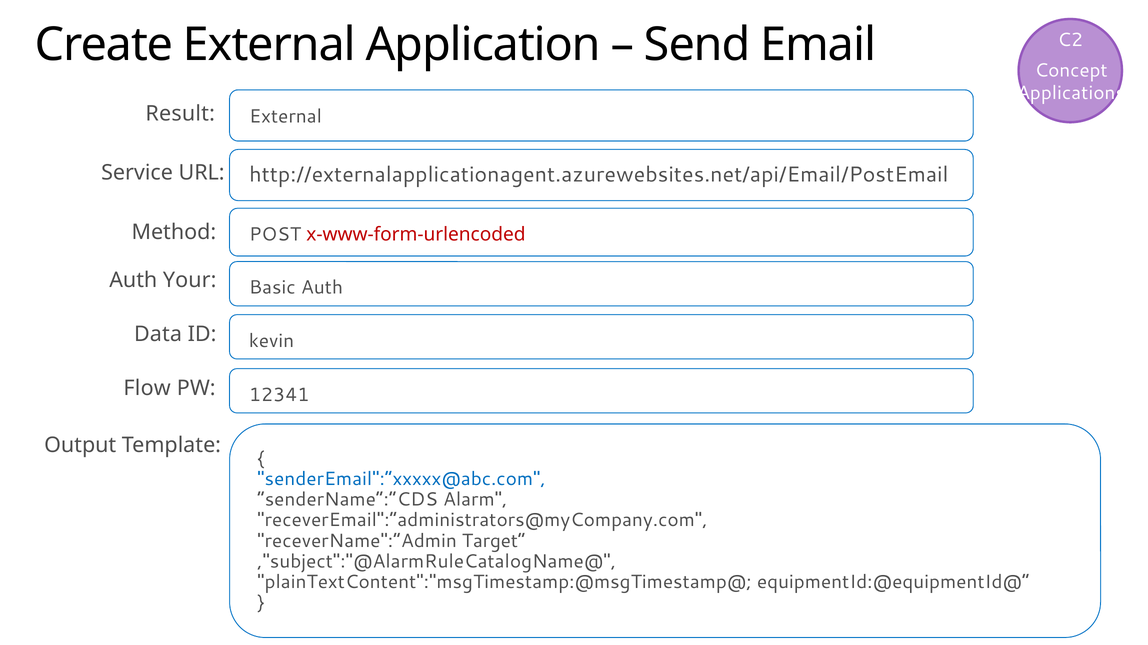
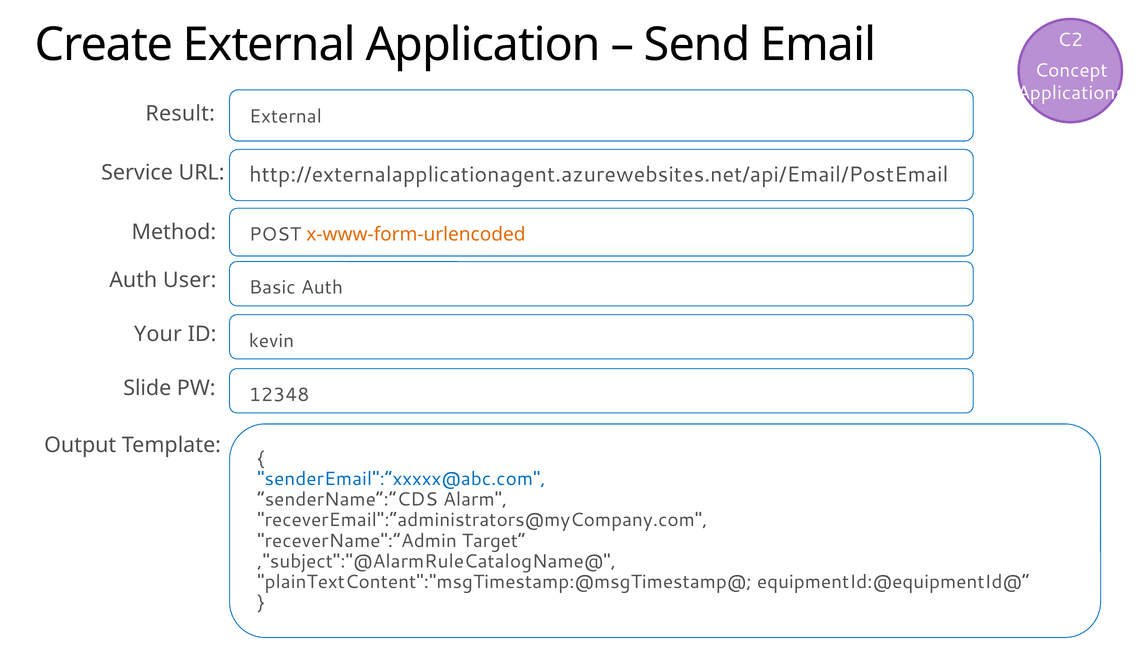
x-www-form-urlencoded colour: red -> orange
Your: Your -> User
Data: Data -> Your
Flow: Flow -> Slide
12341: 12341 -> 12348
